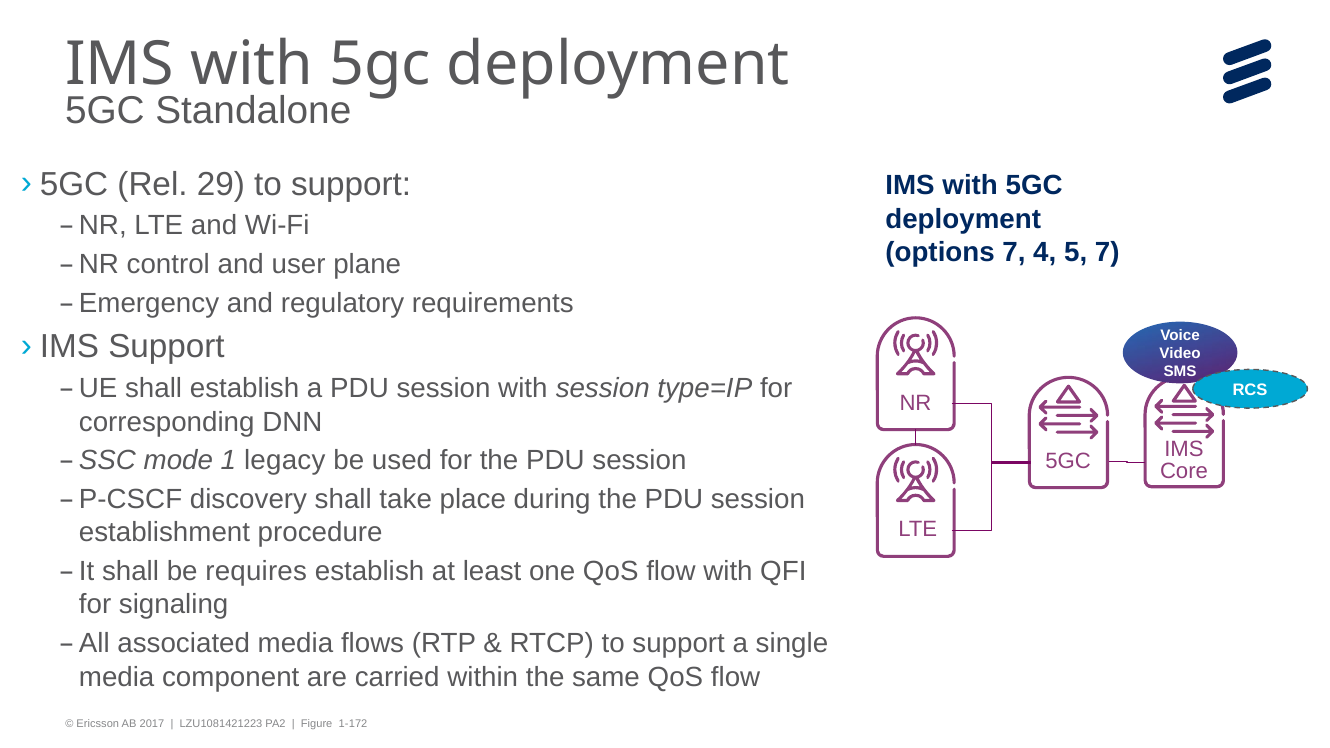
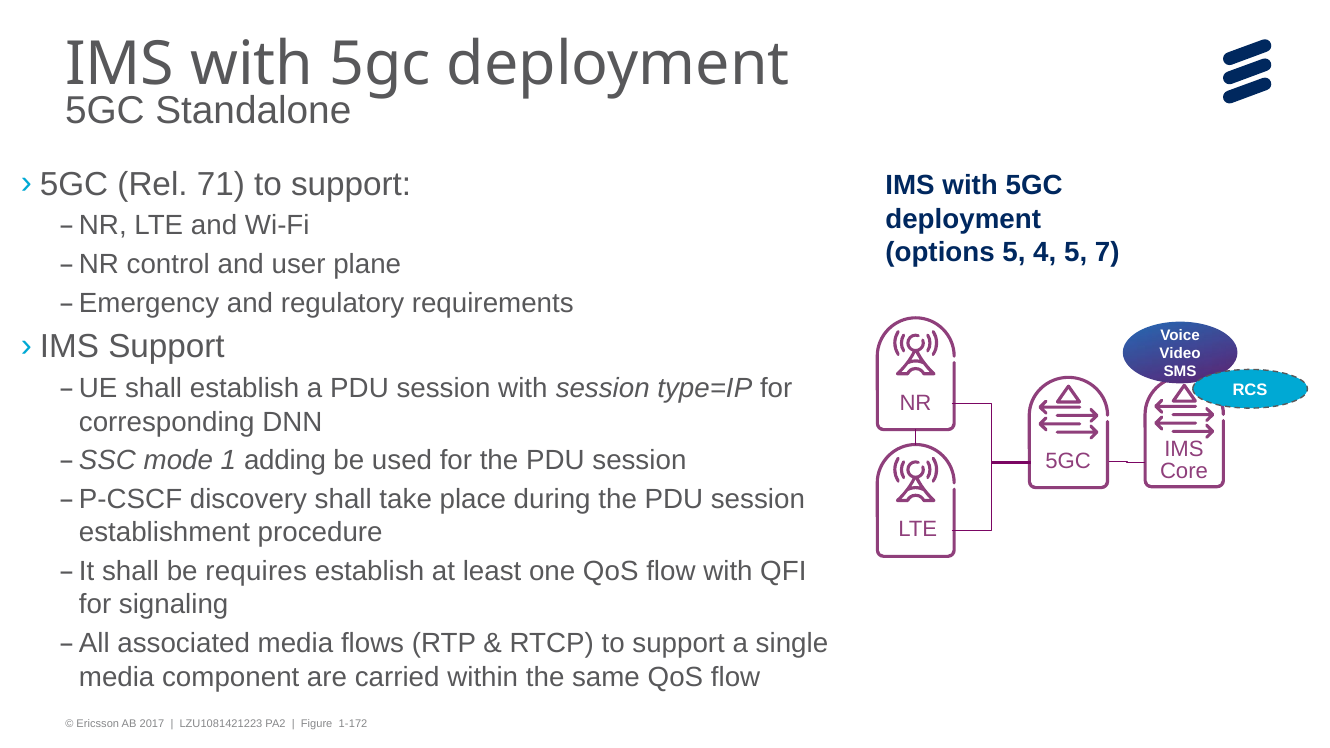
29: 29 -> 71
options 7: 7 -> 5
legacy: legacy -> adding
